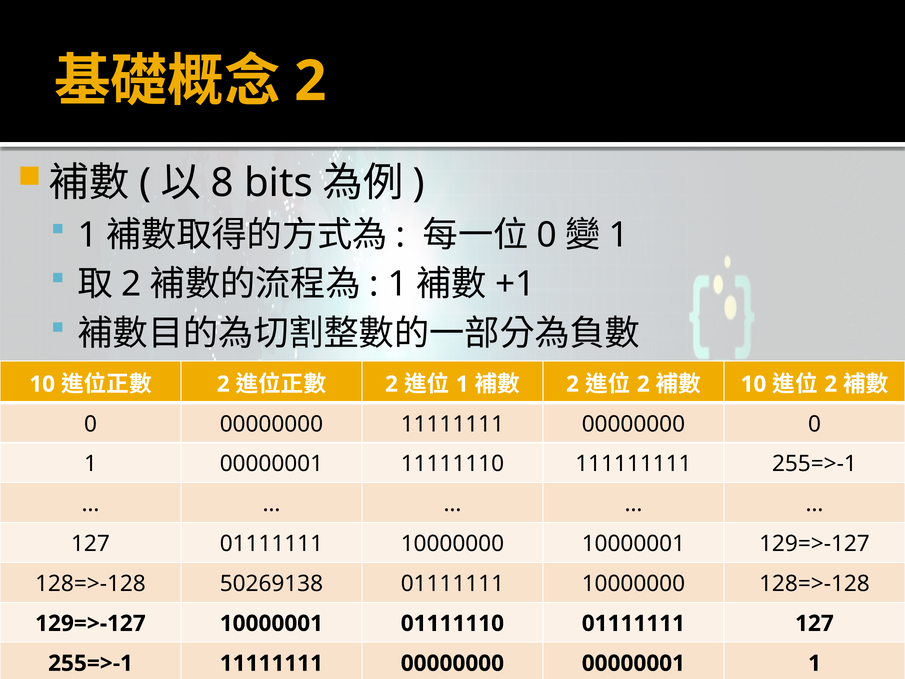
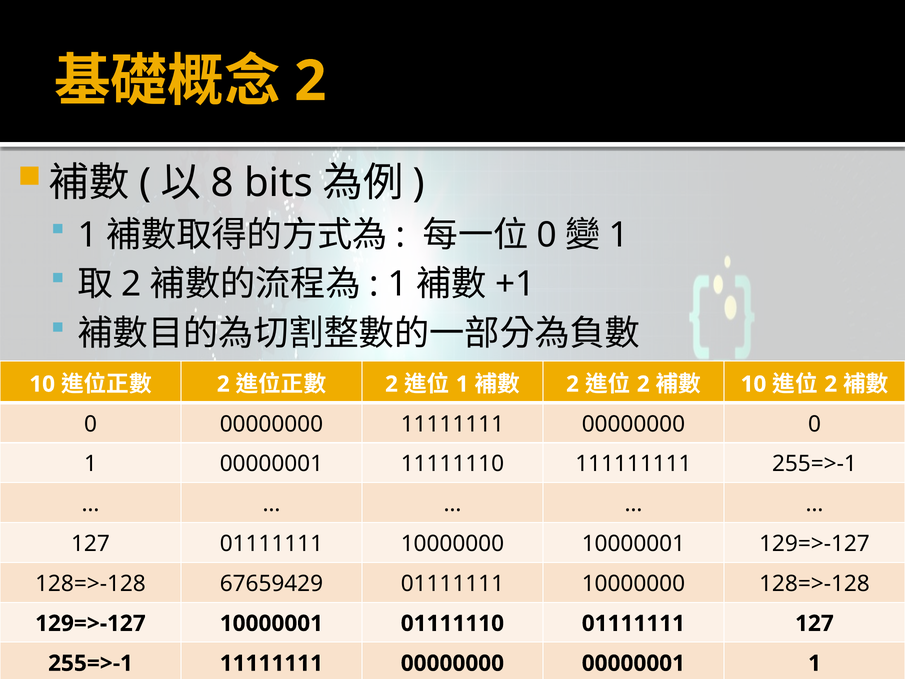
50269138: 50269138 -> 67659429
